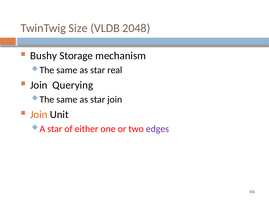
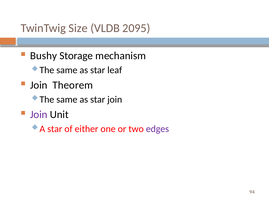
2048: 2048 -> 2095
real: real -> leaf
Querying: Querying -> Theorem
Join at (39, 114) colour: orange -> purple
